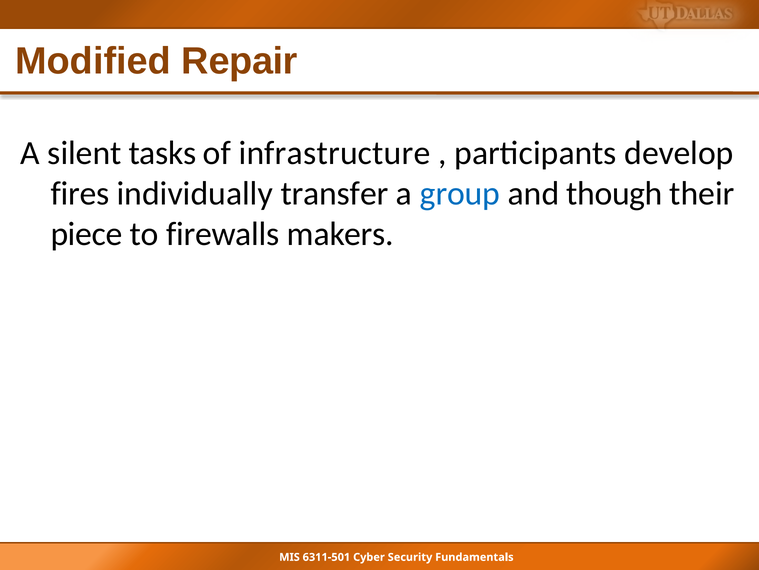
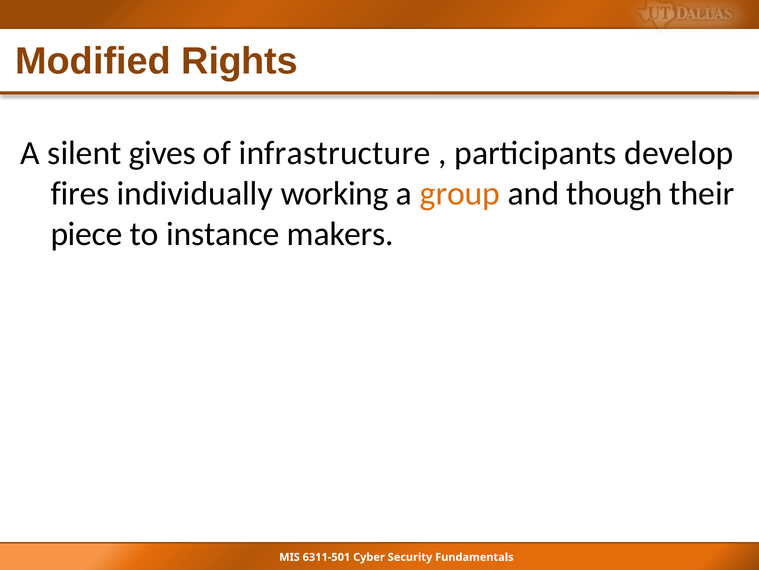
Repair: Repair -> Rights
tasks: tasks -> gives
transfer: transfer -> working
group colour: blue -> orange
firewalls: firewalls -> instance
